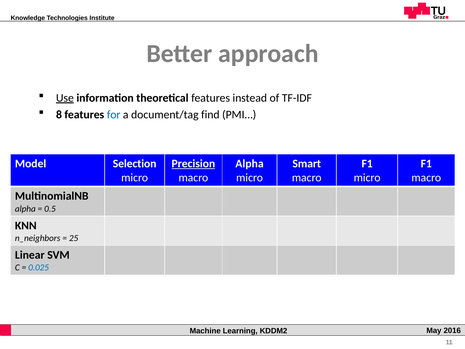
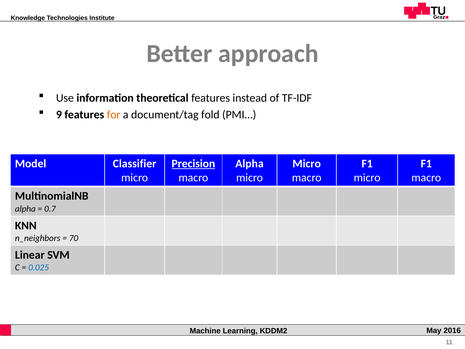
Use underline: present -> none
8: 8 -> 9
for colour: blue -> orange
find: find -> fold
Selection: Selection -> Classifier
Smart at (307, 163): Smart -> Micro
0.5: 0.5 -> 0.7
25: 25 -> 70
